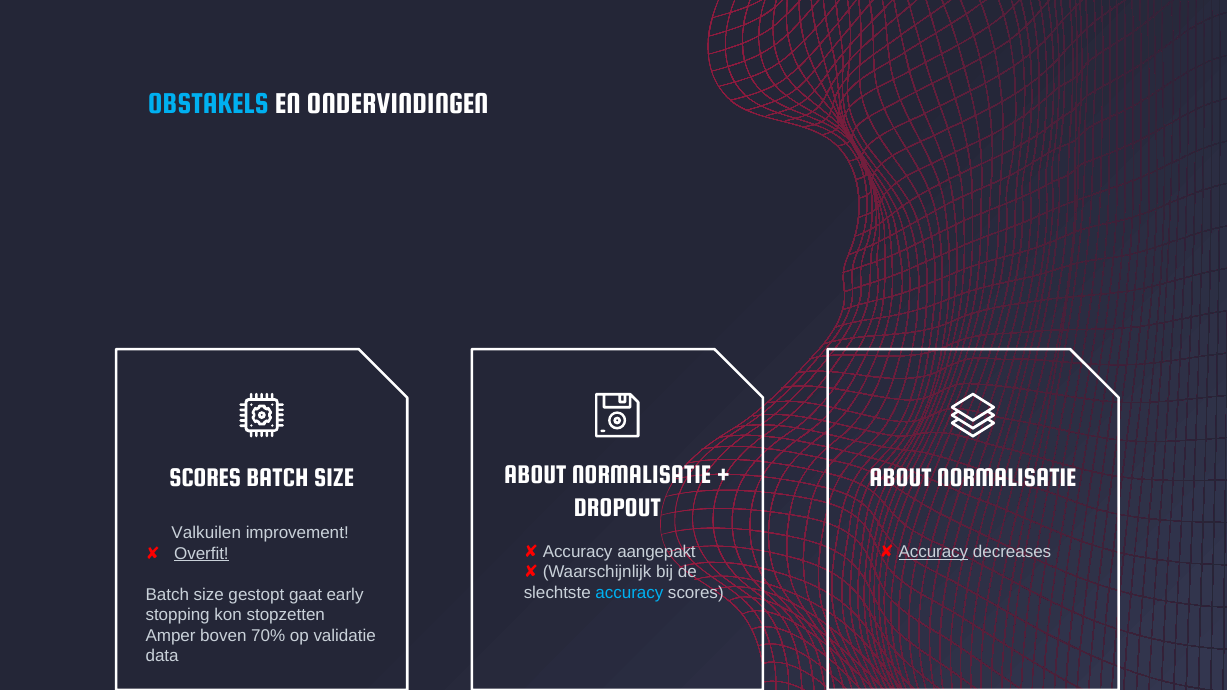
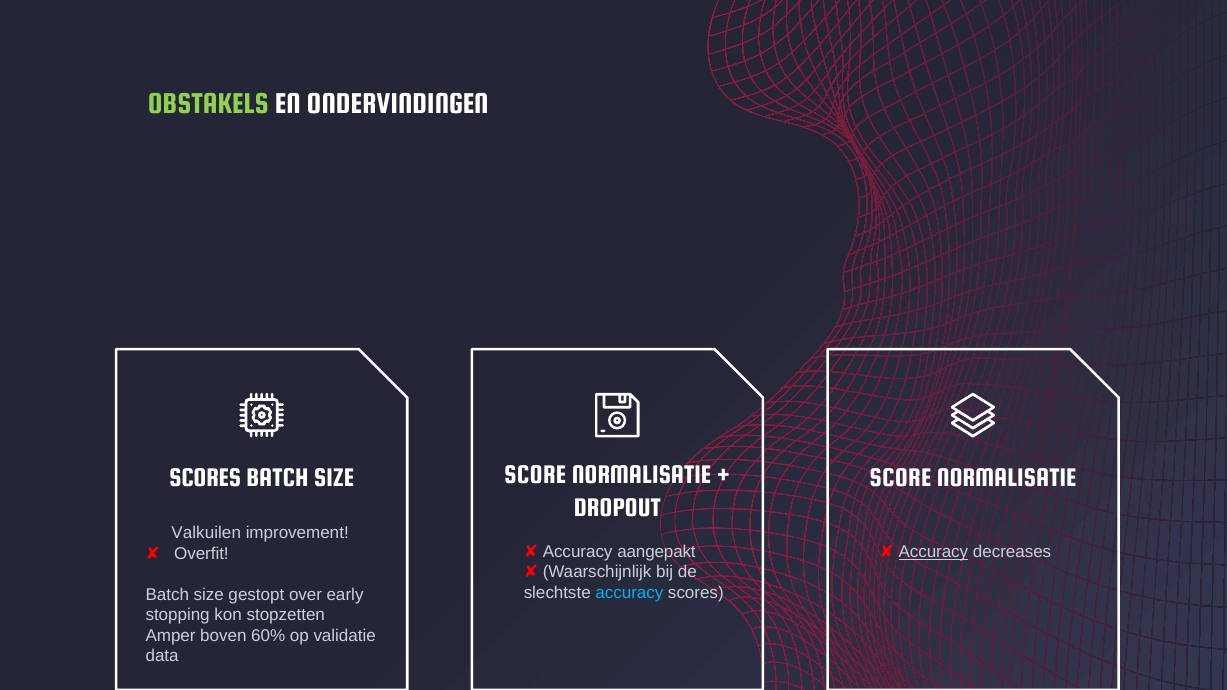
OBSTAKELS colour: light blue -> light green
ABOUT at (535, 475): ABOUT -> SCORE
ABOUT at (901, 478): ABOUT -> SCORE
Overfit underline: present -> none
gaat: gaat -> over
70%: 70% -> 60%
